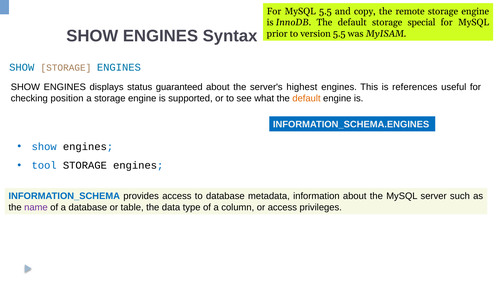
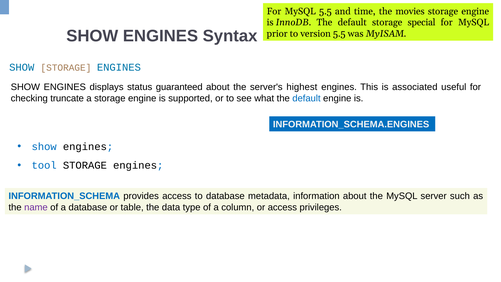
copy: copy -> time
remote: remote -> movies
references: references -> associated
position: position -> truncate
default at (306, 98) colour: orange -> blue
